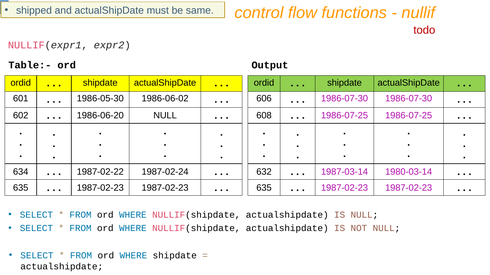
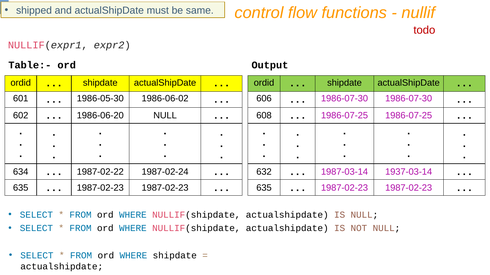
1980-03-14: 1980-03-14 -> 1937-03-14
